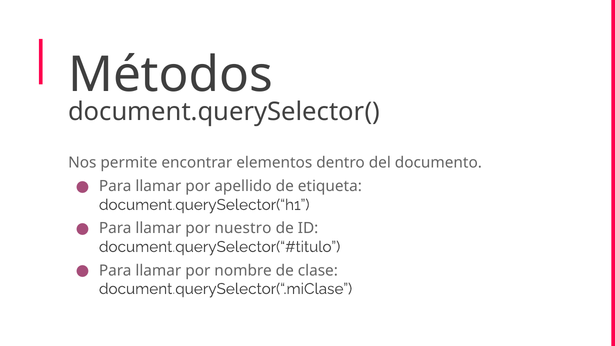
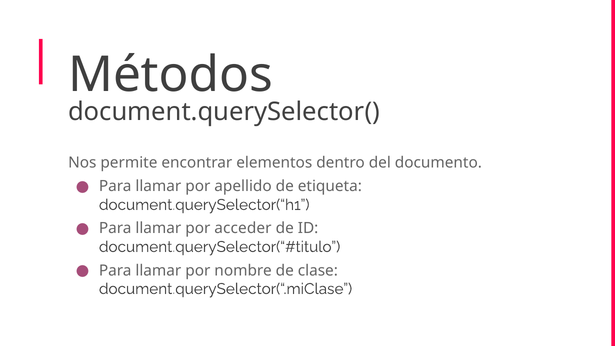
nuestro: nuestro -> acceder
